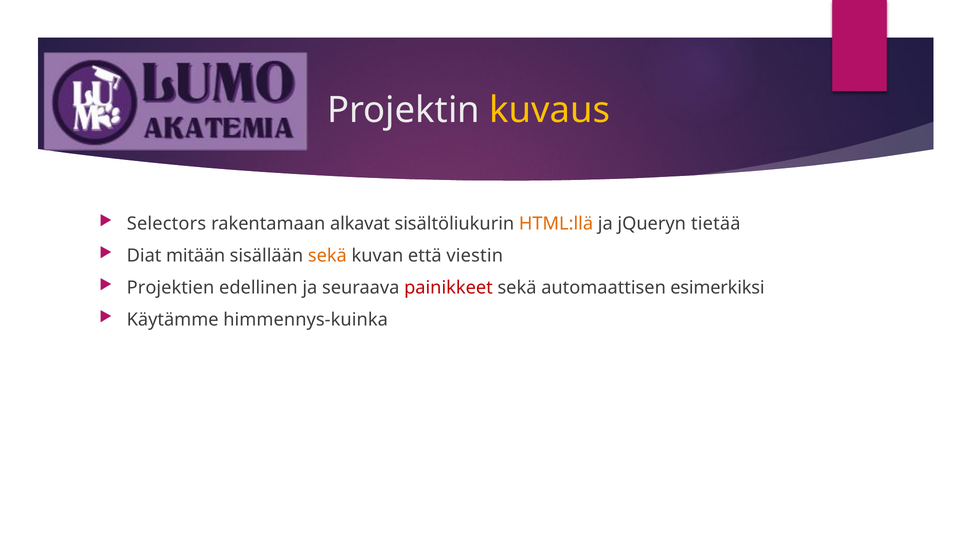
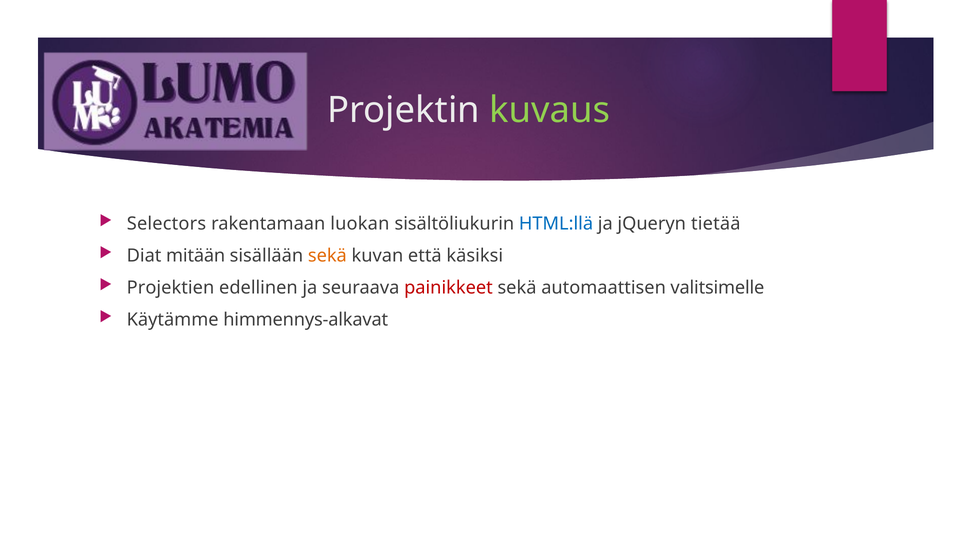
kuvaus colour: yellow -> light green
alkavat: alkavat -> luokan
HTML:llä colour: orange -> blue
viestin: viestin -> käsiksi
esimerkiksi: esimerkiksi -> valitsimelle
himmennys-kuinka: himmennys-kuinka -> himmennys-alkavat
